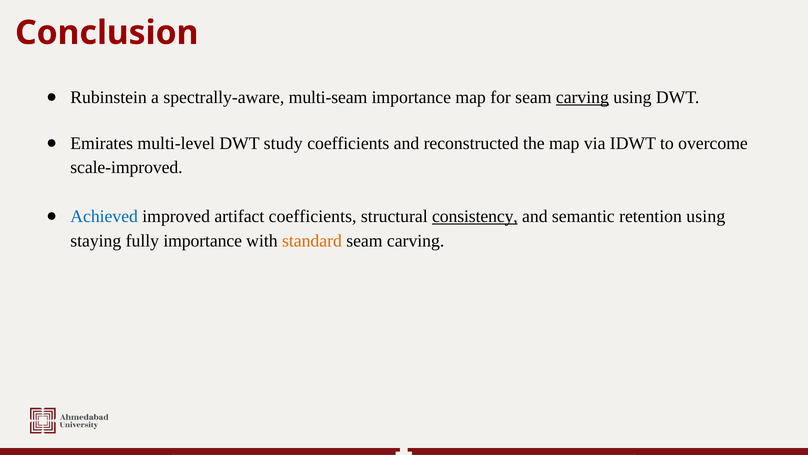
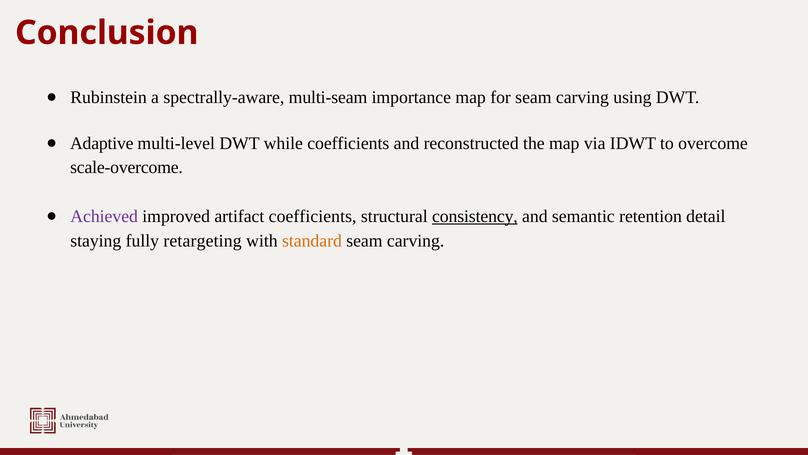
carving at (582, 97) underline: present -> none
Emirates: Emirates -> Adaptive
study: study -> while
scale-improved: scale-improved -> scale-overcome
Achieved colour: blue -> purple
retention using: using -> detail
fully importance: importance -> retargeting
